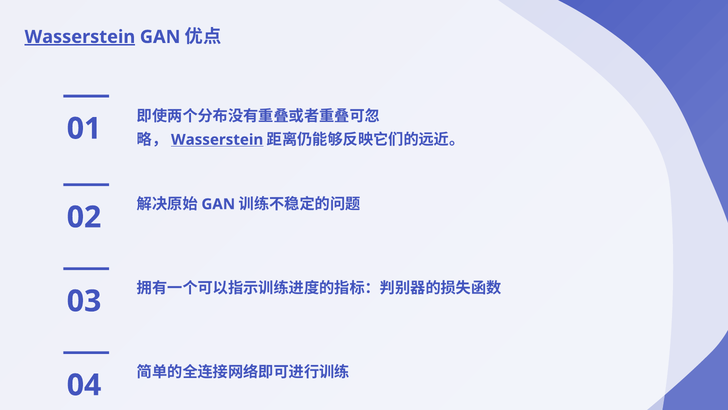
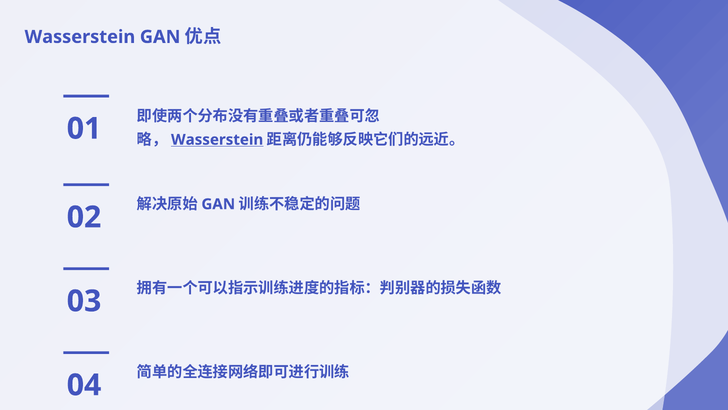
Wasserstein at (80, 37) underline: present -> none
